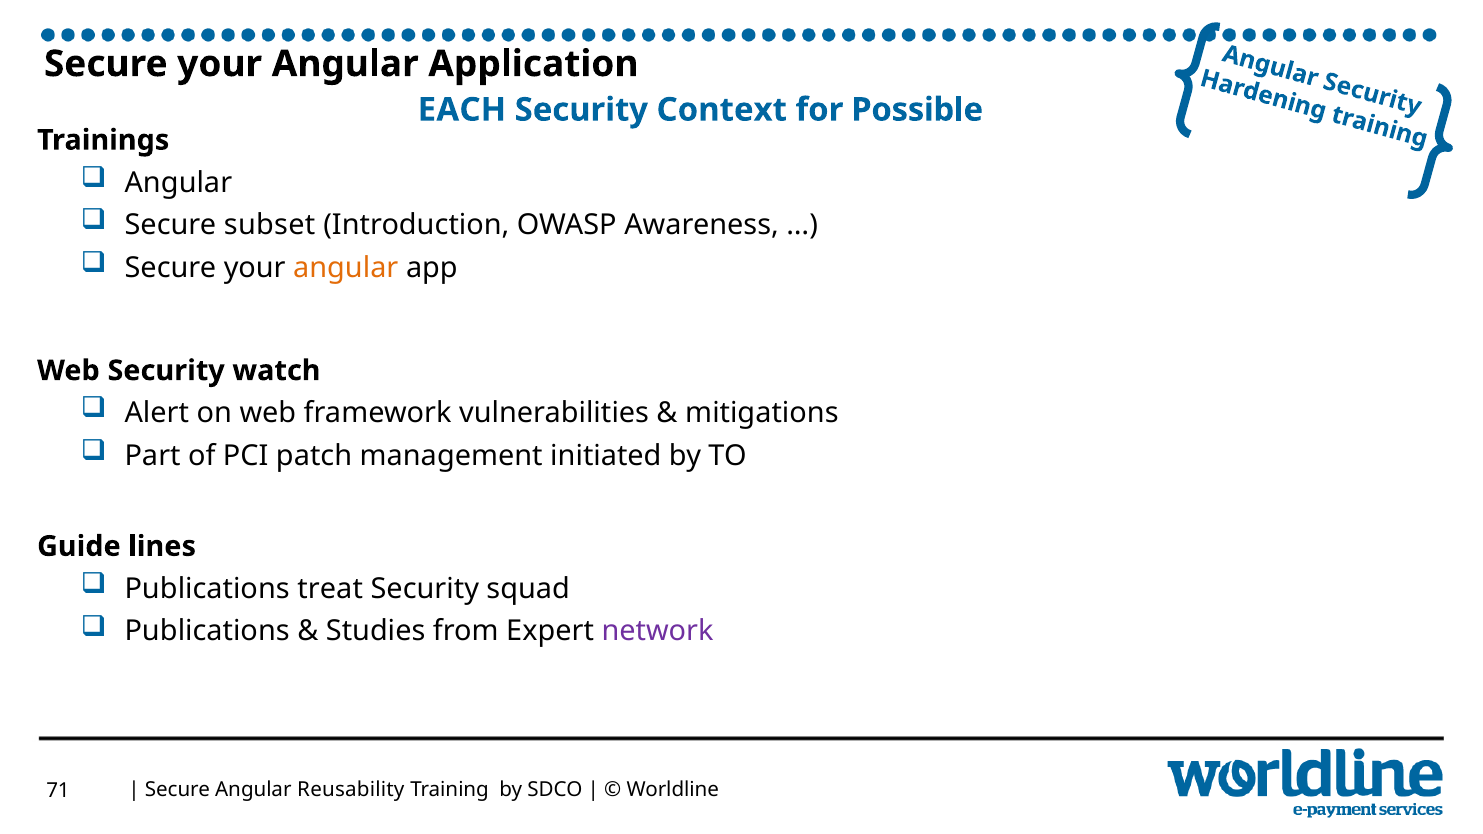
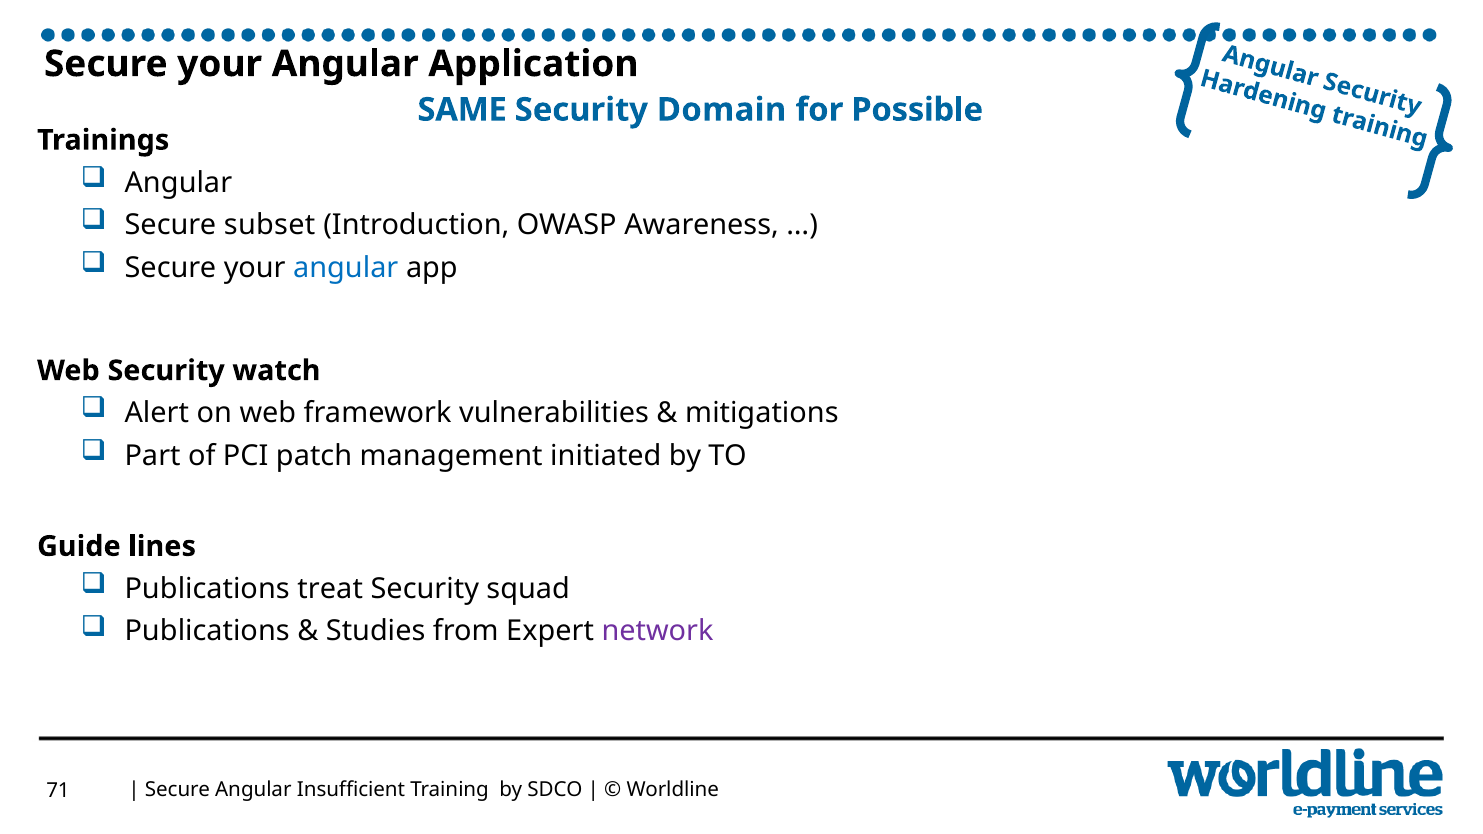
EACH: EACH -> SAME
Context: Context -> Domain
angular at (346, 268) colour: orange -> blue
Reusability: Reusability -> Insufficient
